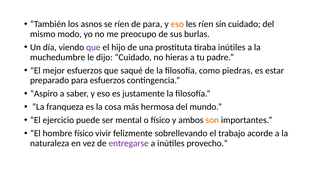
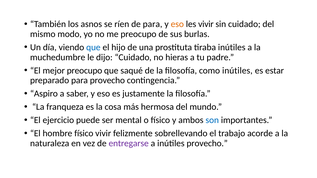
les ríen: ríen -> vivir
que at (93, 47) colour: purple -> blue
mejor esfuerzos: esfuerzos -> preocupo
como piedras: piedras -> inútiles
para esfuerzos: esfuerzos -> provecho
son colour: orange -> blue
